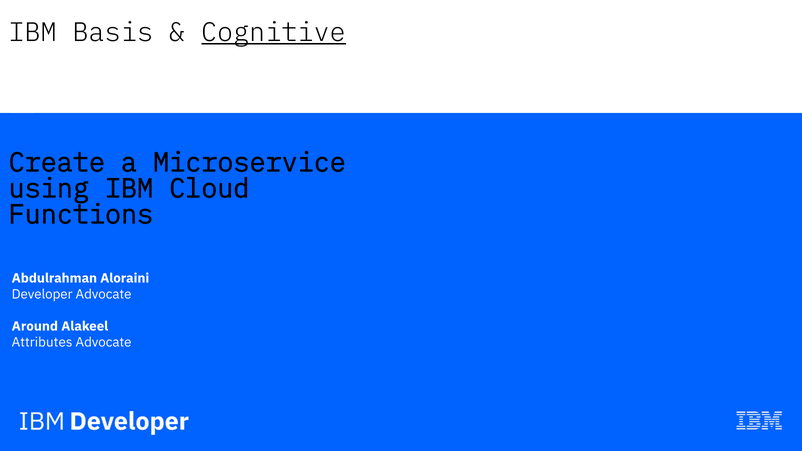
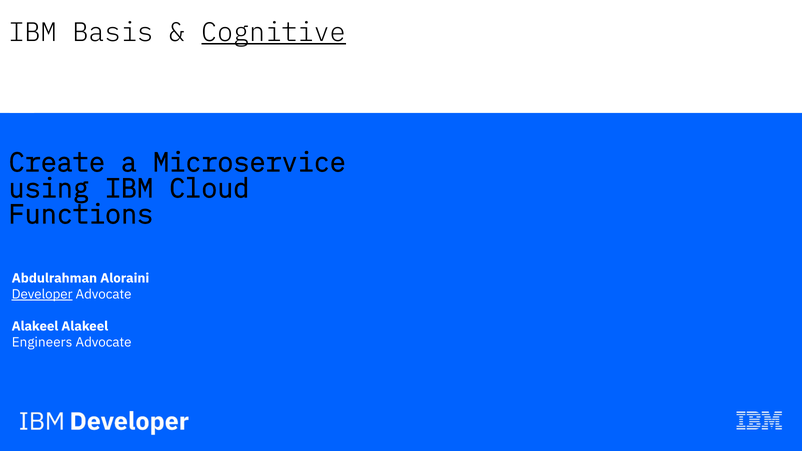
Developer underline: none -> present
Around at (35, 326): Around -> Alakeel
Attributes: Attributes -> Engineers
